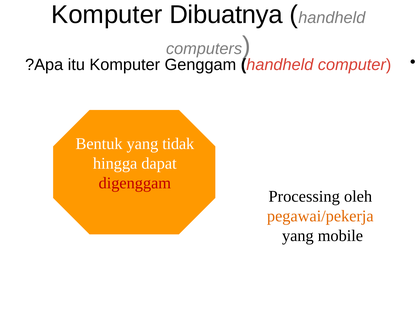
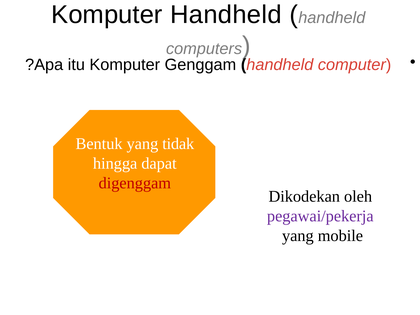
Komputer Dibuatnya: Dibuatnya -> Handheld
Processing: Processing -> Dikodekan
pegawai/pekerja colour: orange -> purple
